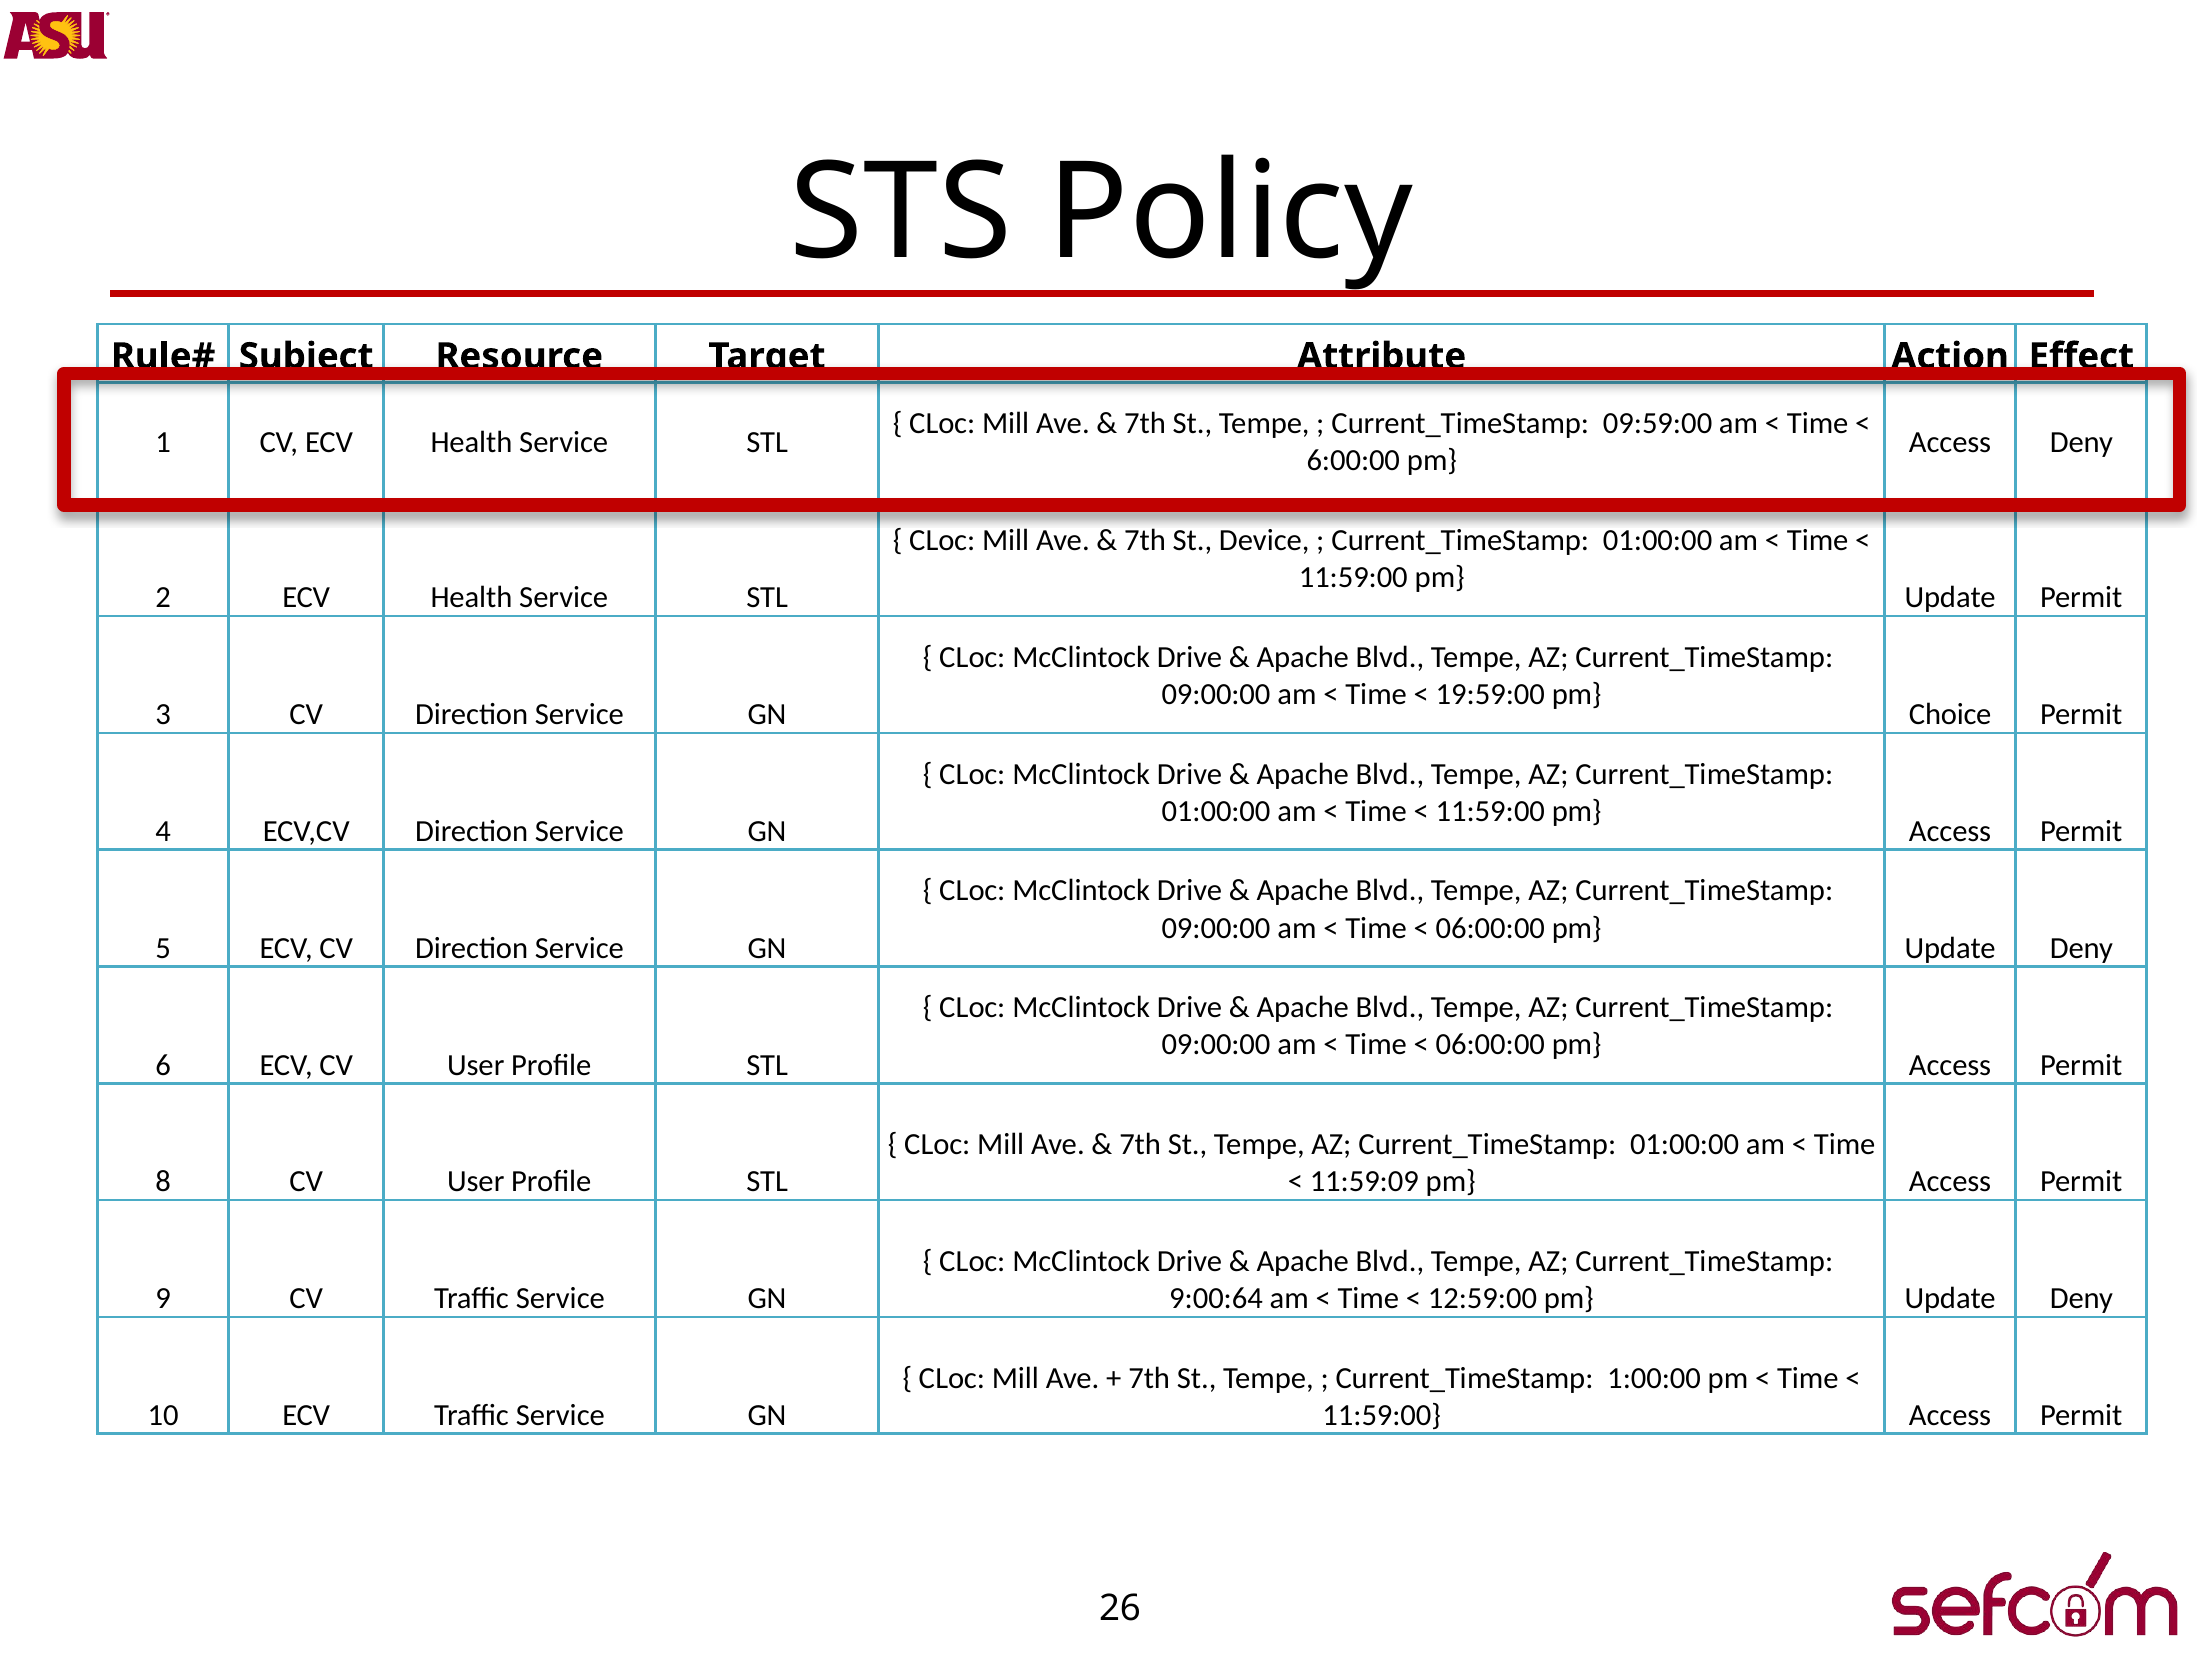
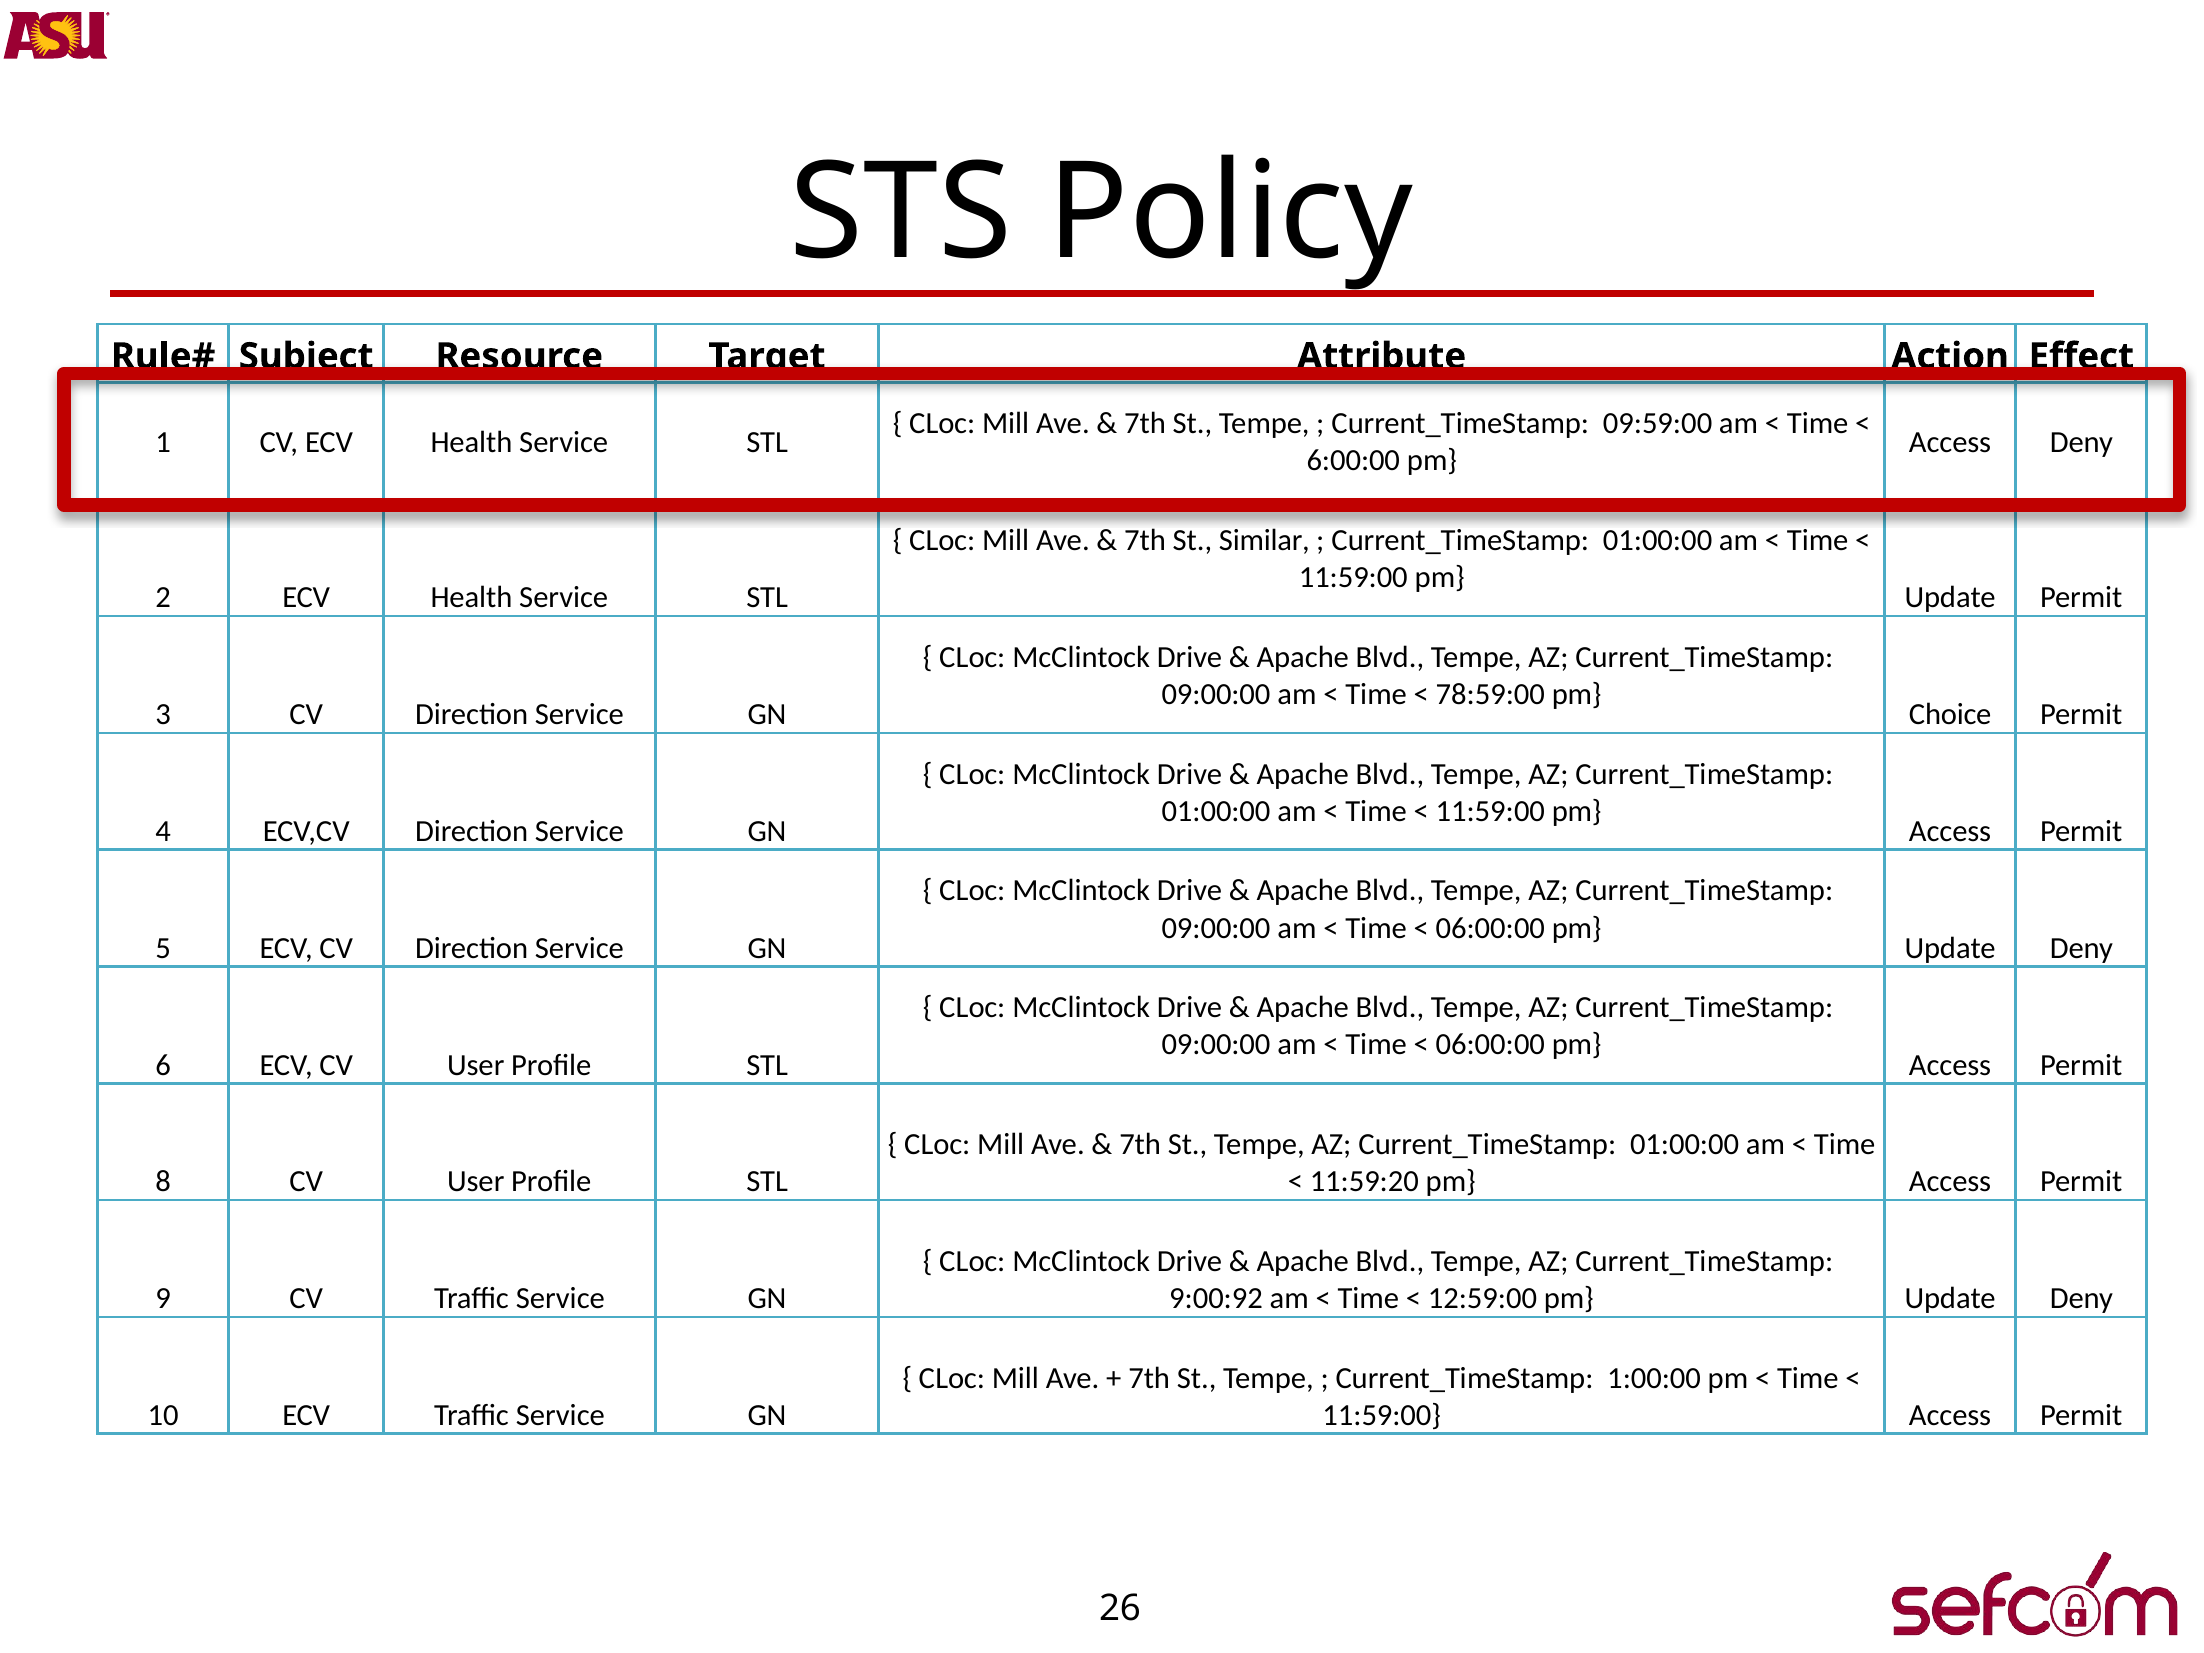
Device: Device -> Similar
19:59:00: 19:59:00 -> 78:59:00
11:59:09: 11:59:09 -> 11:59:20
9:00:64: 9:00:64 -> 9:00:92
